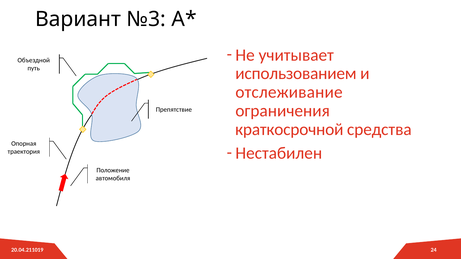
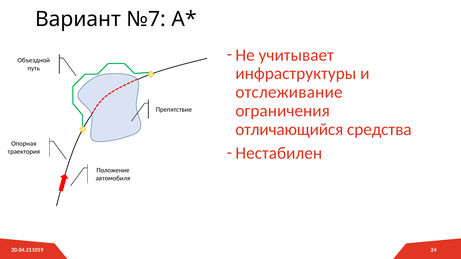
№3: №3 -> №7
использованием: использованием -> инфраструктуры
краткосрочной: краткосрочной -> отличающийся
